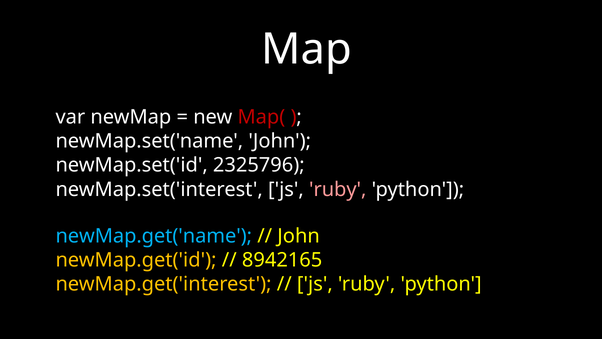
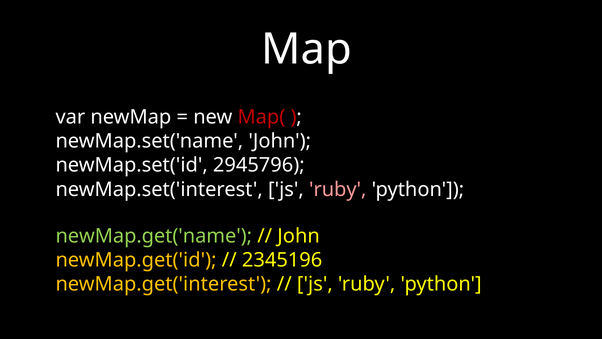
2325796: 2325796 -> 2945796
newMap.get('name colour: light blue -> light green
8942165: 8942165 -> 2345196
